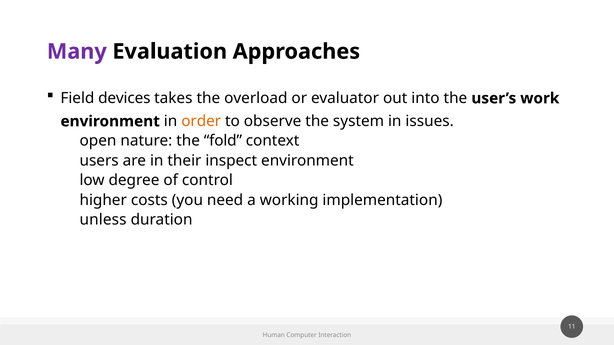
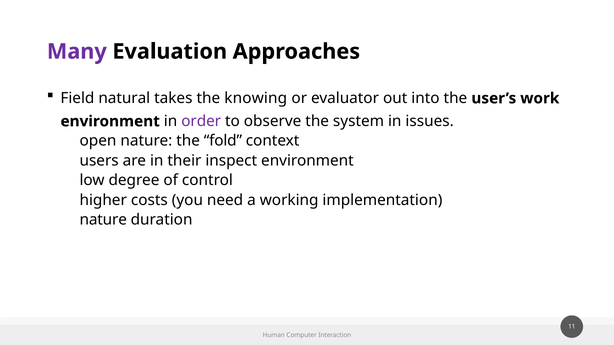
devices: devices -> natural
overload: overload -> knowing
order colour: orange -> purple
unless at (103, 220): unless -> nature
